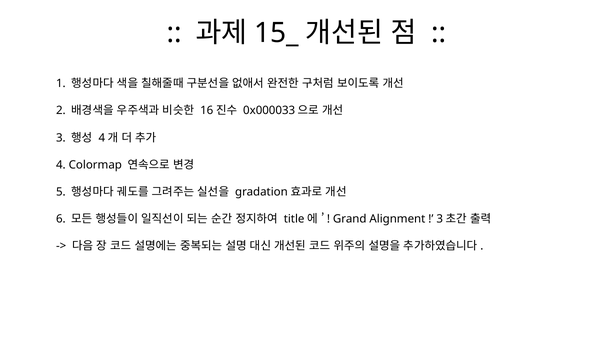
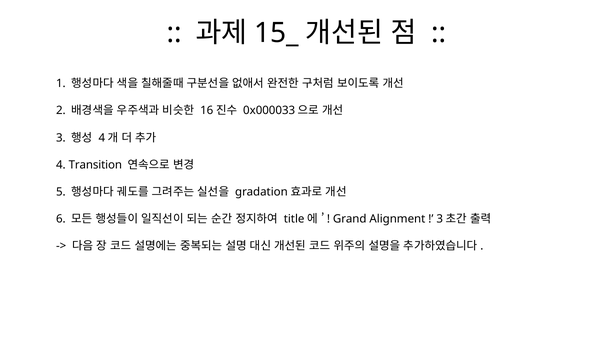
Colormap: Colormap -> Transition
